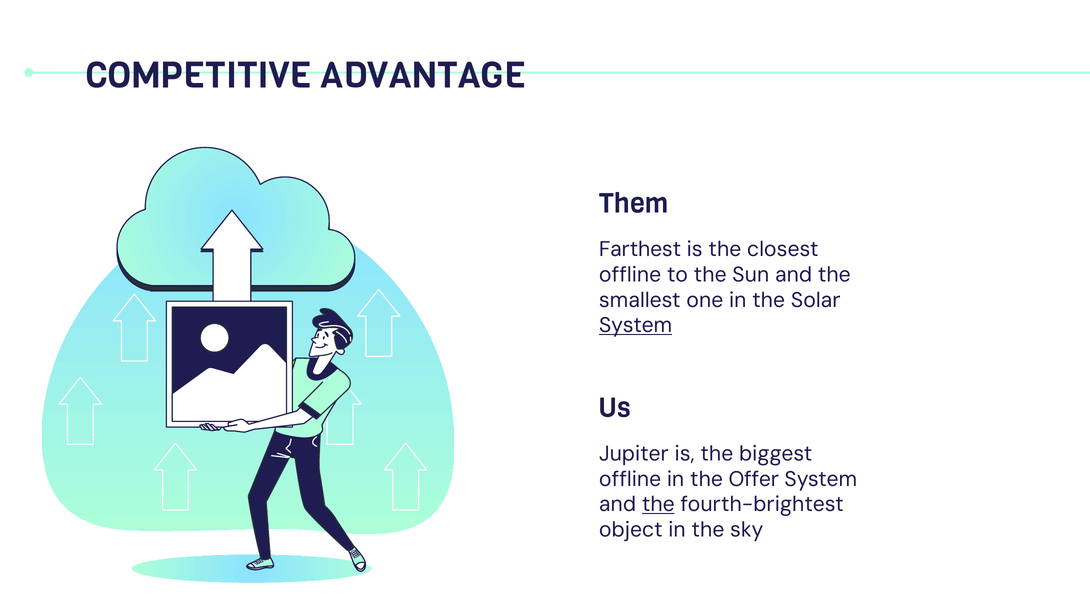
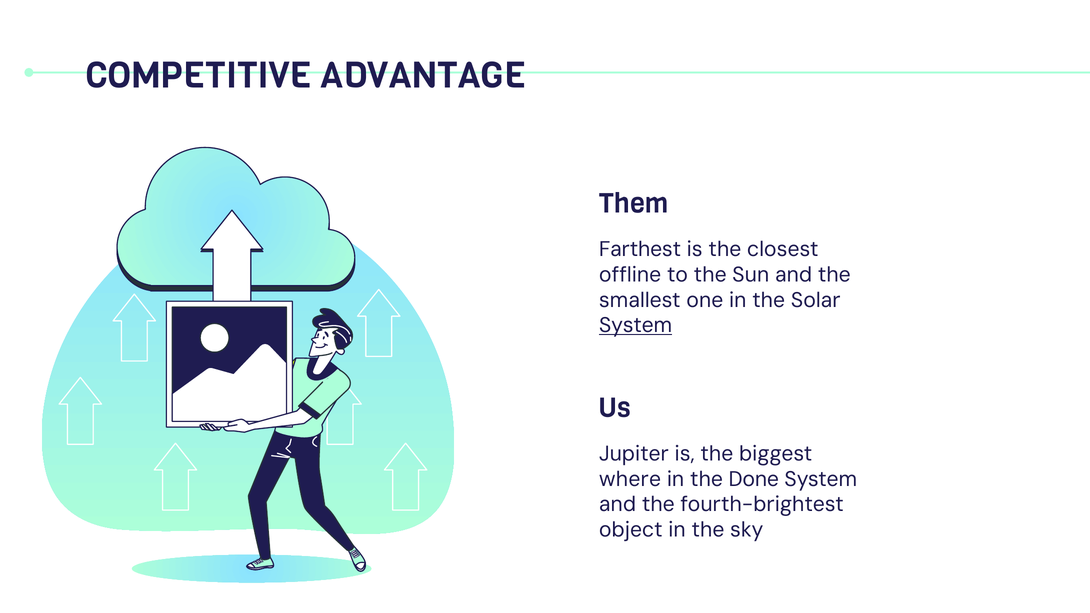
offline at (630, 479): offline -> where
Offer: Offer -> Done
the at (658, 505) underline: present -> none
